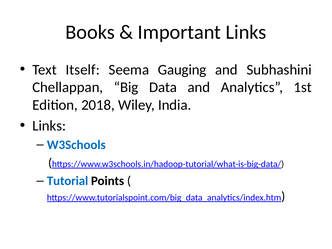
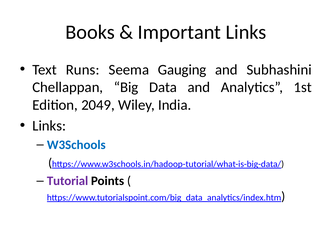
Itself: Itself -> Runs
2018: 2018 -> 2049
Tutorial colour: blue -> purple
